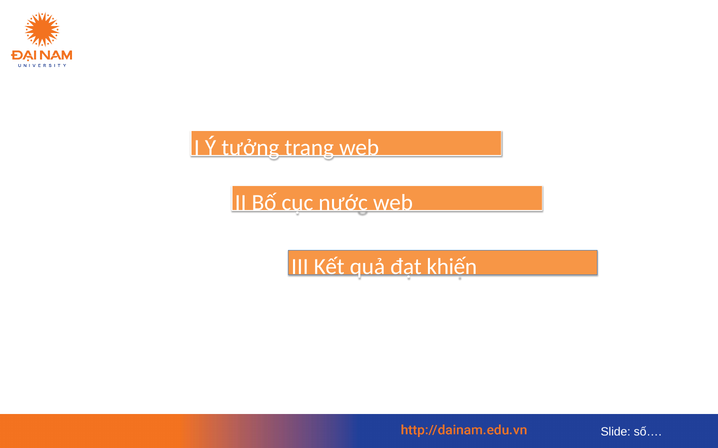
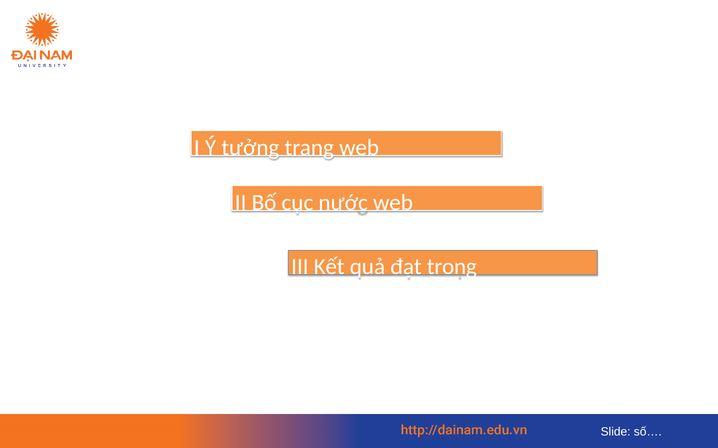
khiến: khiến -> trong
